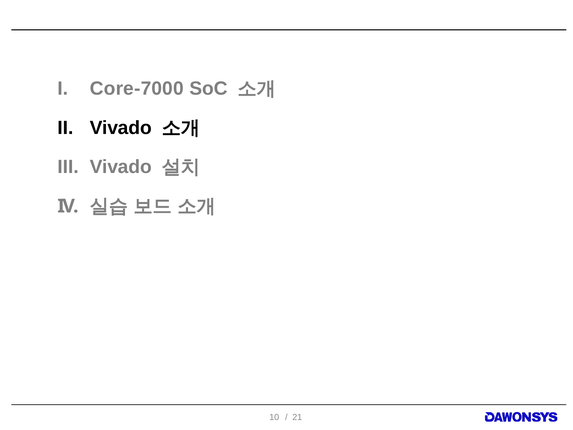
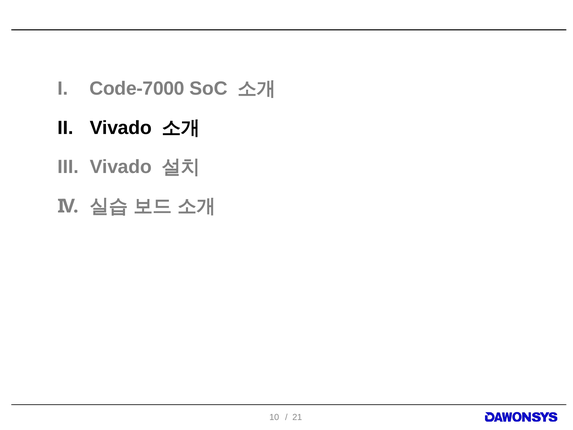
Core-7000: Core-7000 -> Code-7000
